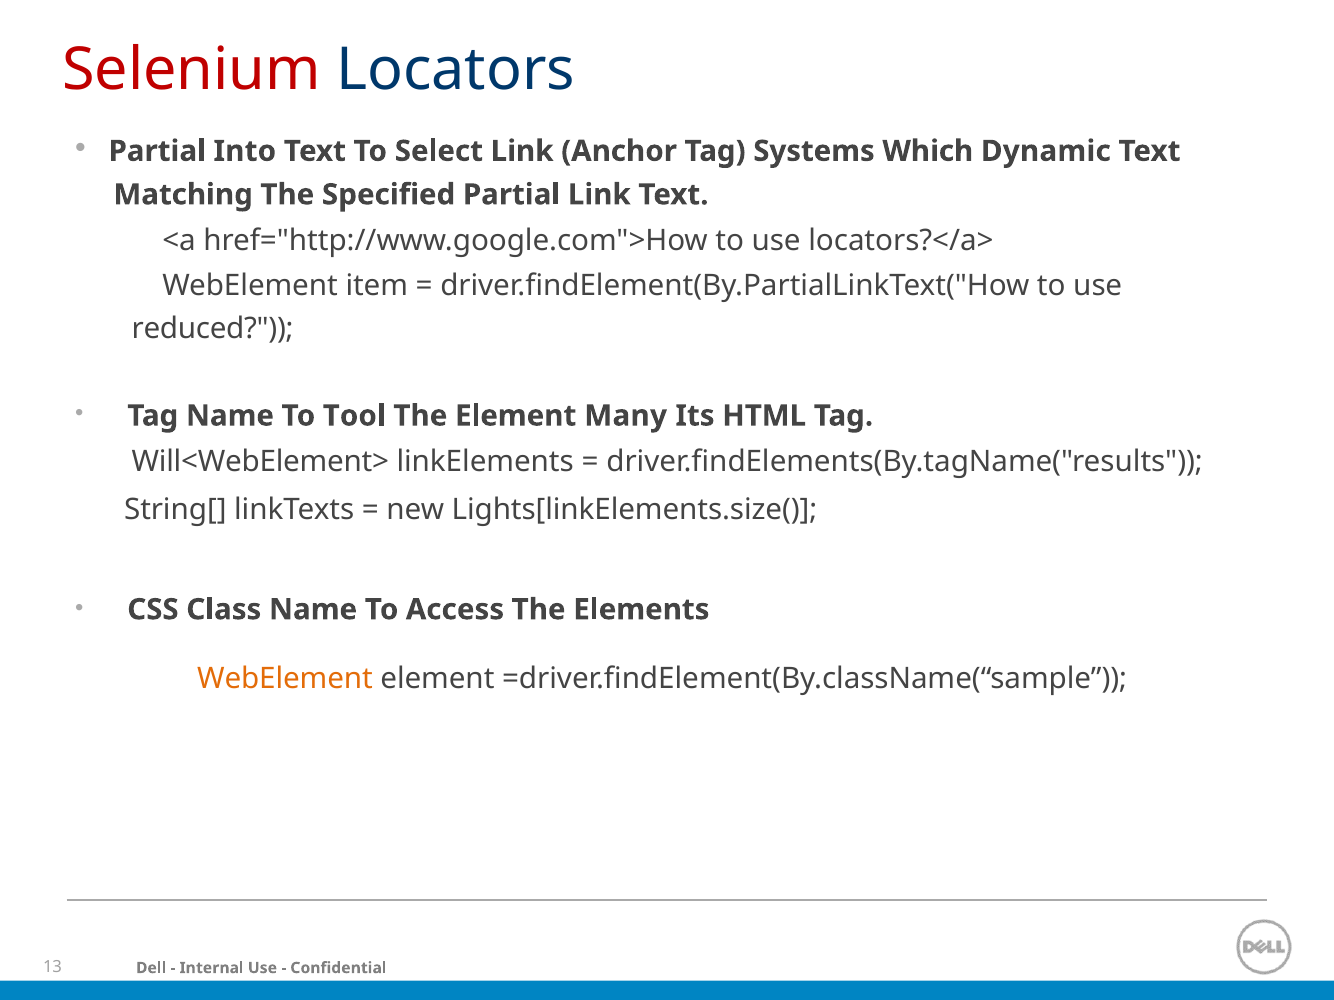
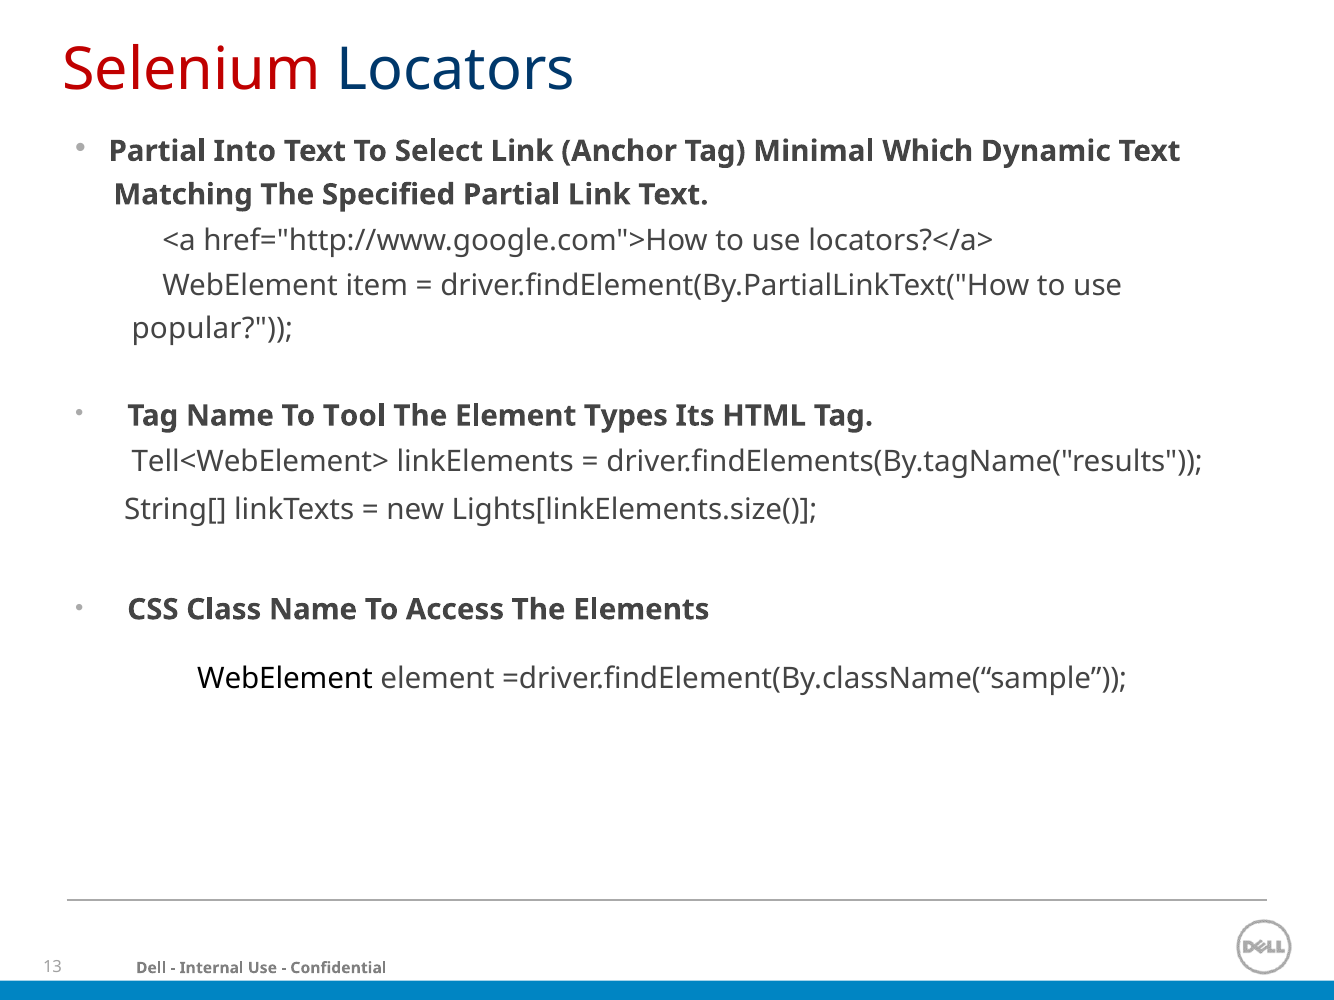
Systems: Systems -> Minimal
reduced: reduced -> popular
Many: Many -> Types
Will<WebElement>: Will<WebElement> -> Tell<WebElement>
WebElement at (285, 679) colour: orange -> black
